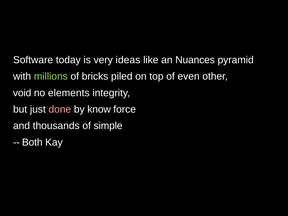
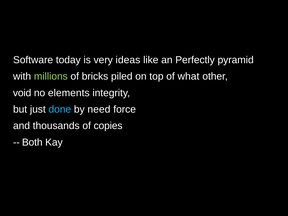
Nuances: Nuances -> Perfectly
even: even -> what
done colour: pink -> light blue
know: know -> need
simple: simple -> copies
